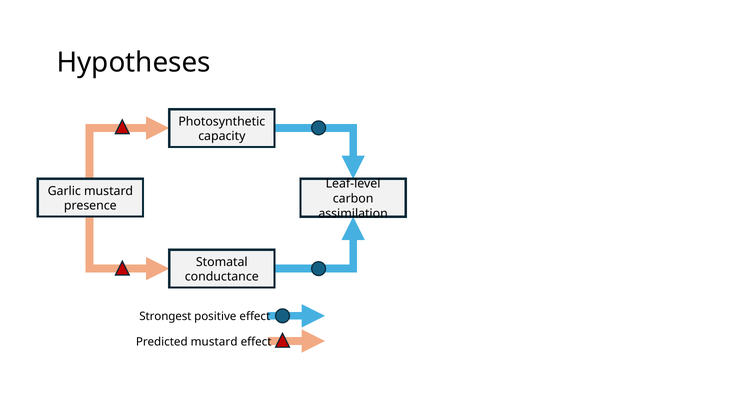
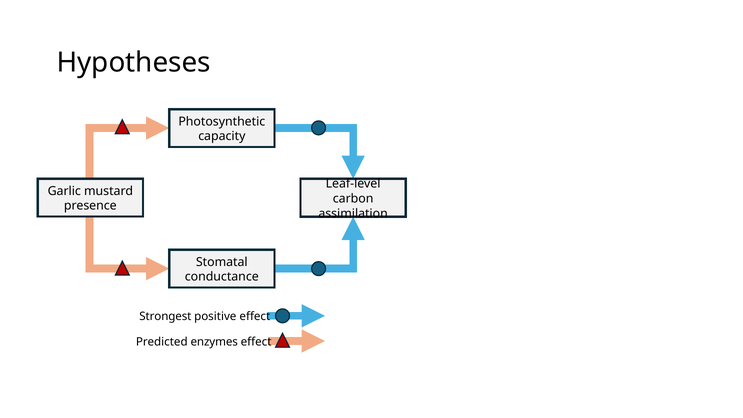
Predicted mustard: mustard -> enzymes
